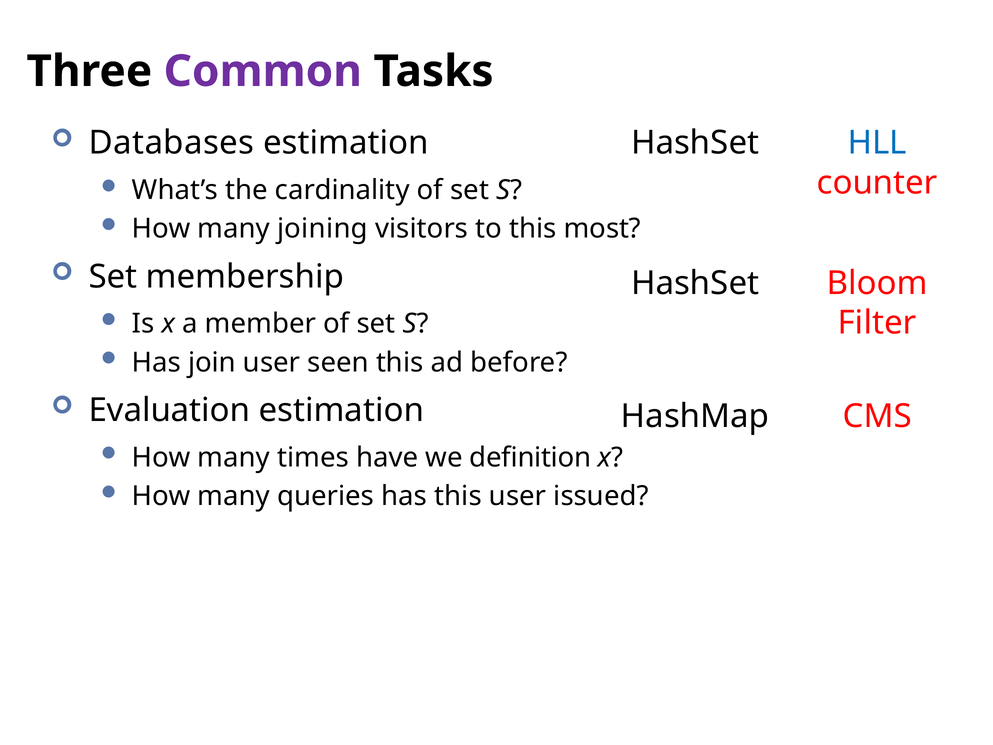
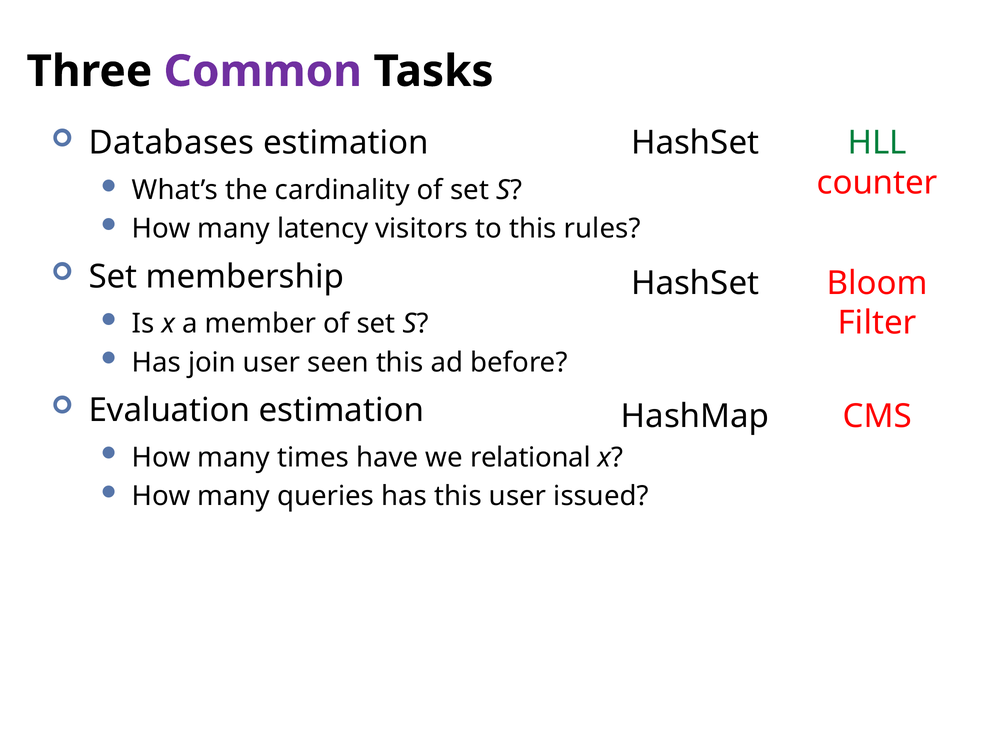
HLL colour: blue -> green
joining: joining -> latency
most: most -> rules
definition: definition -> relational
